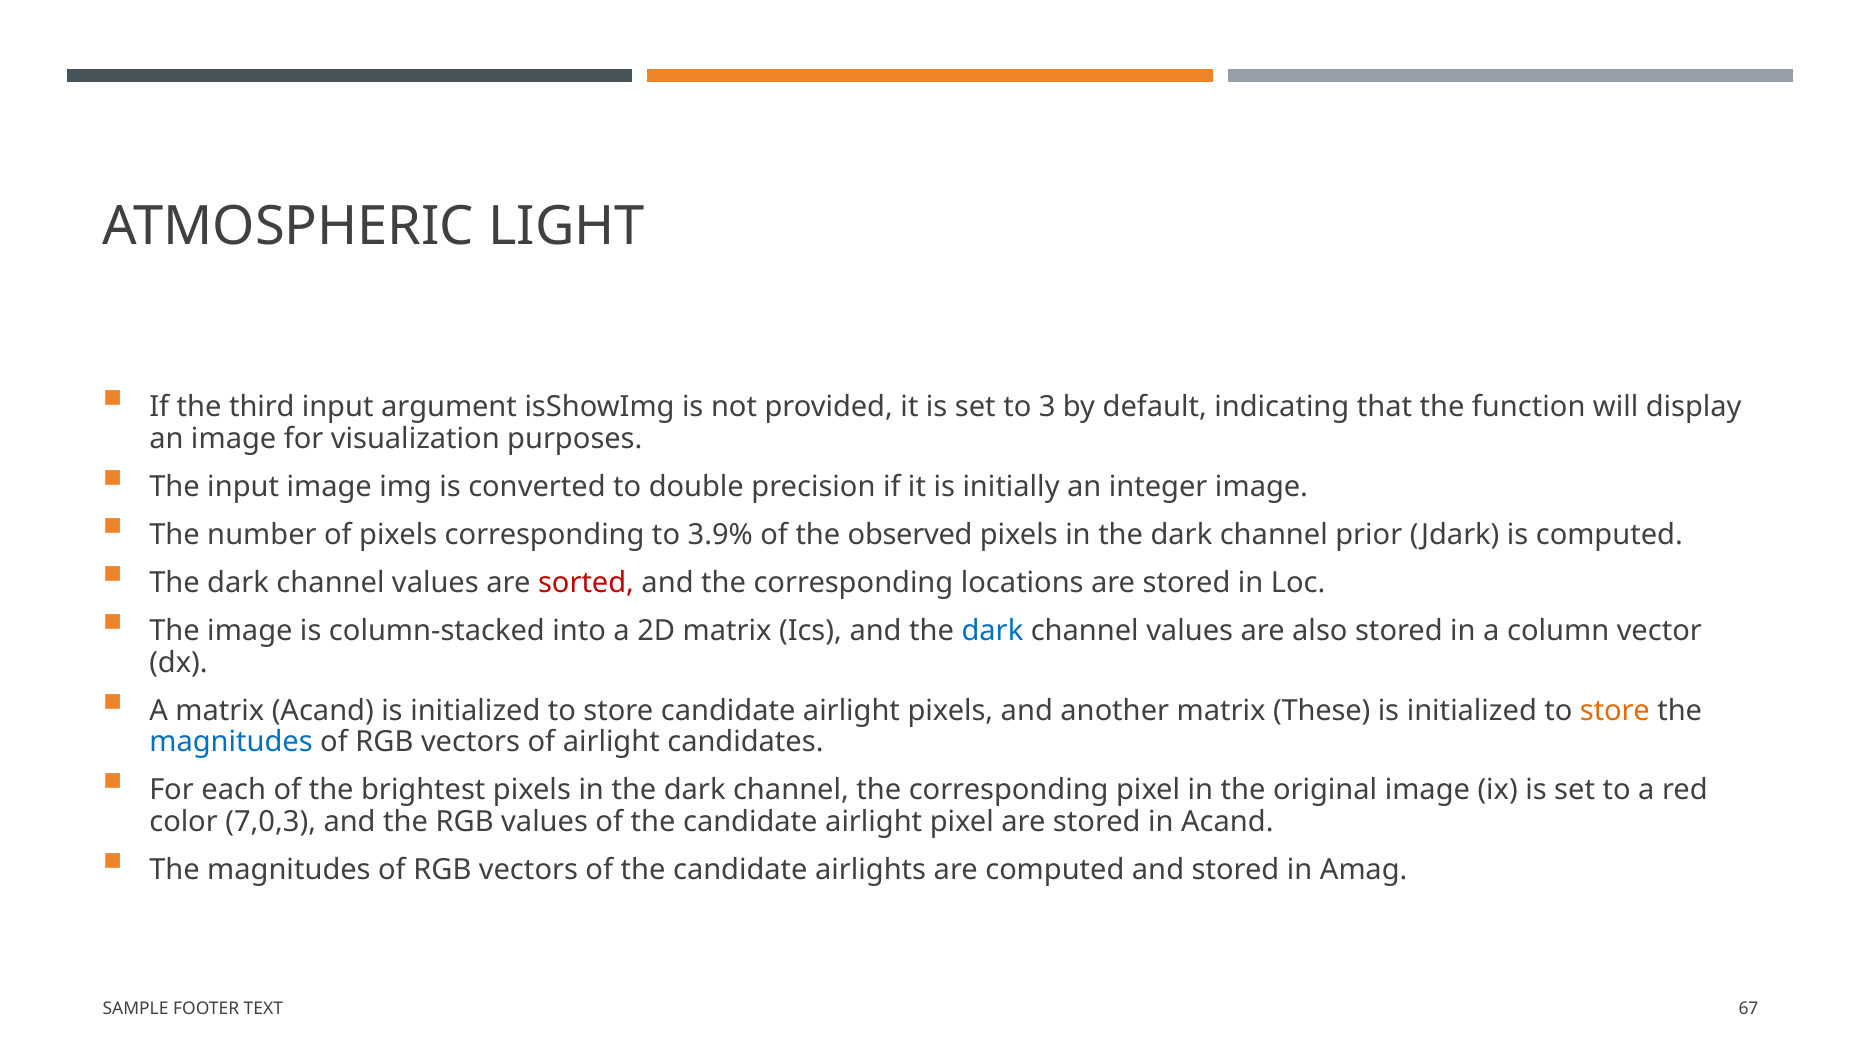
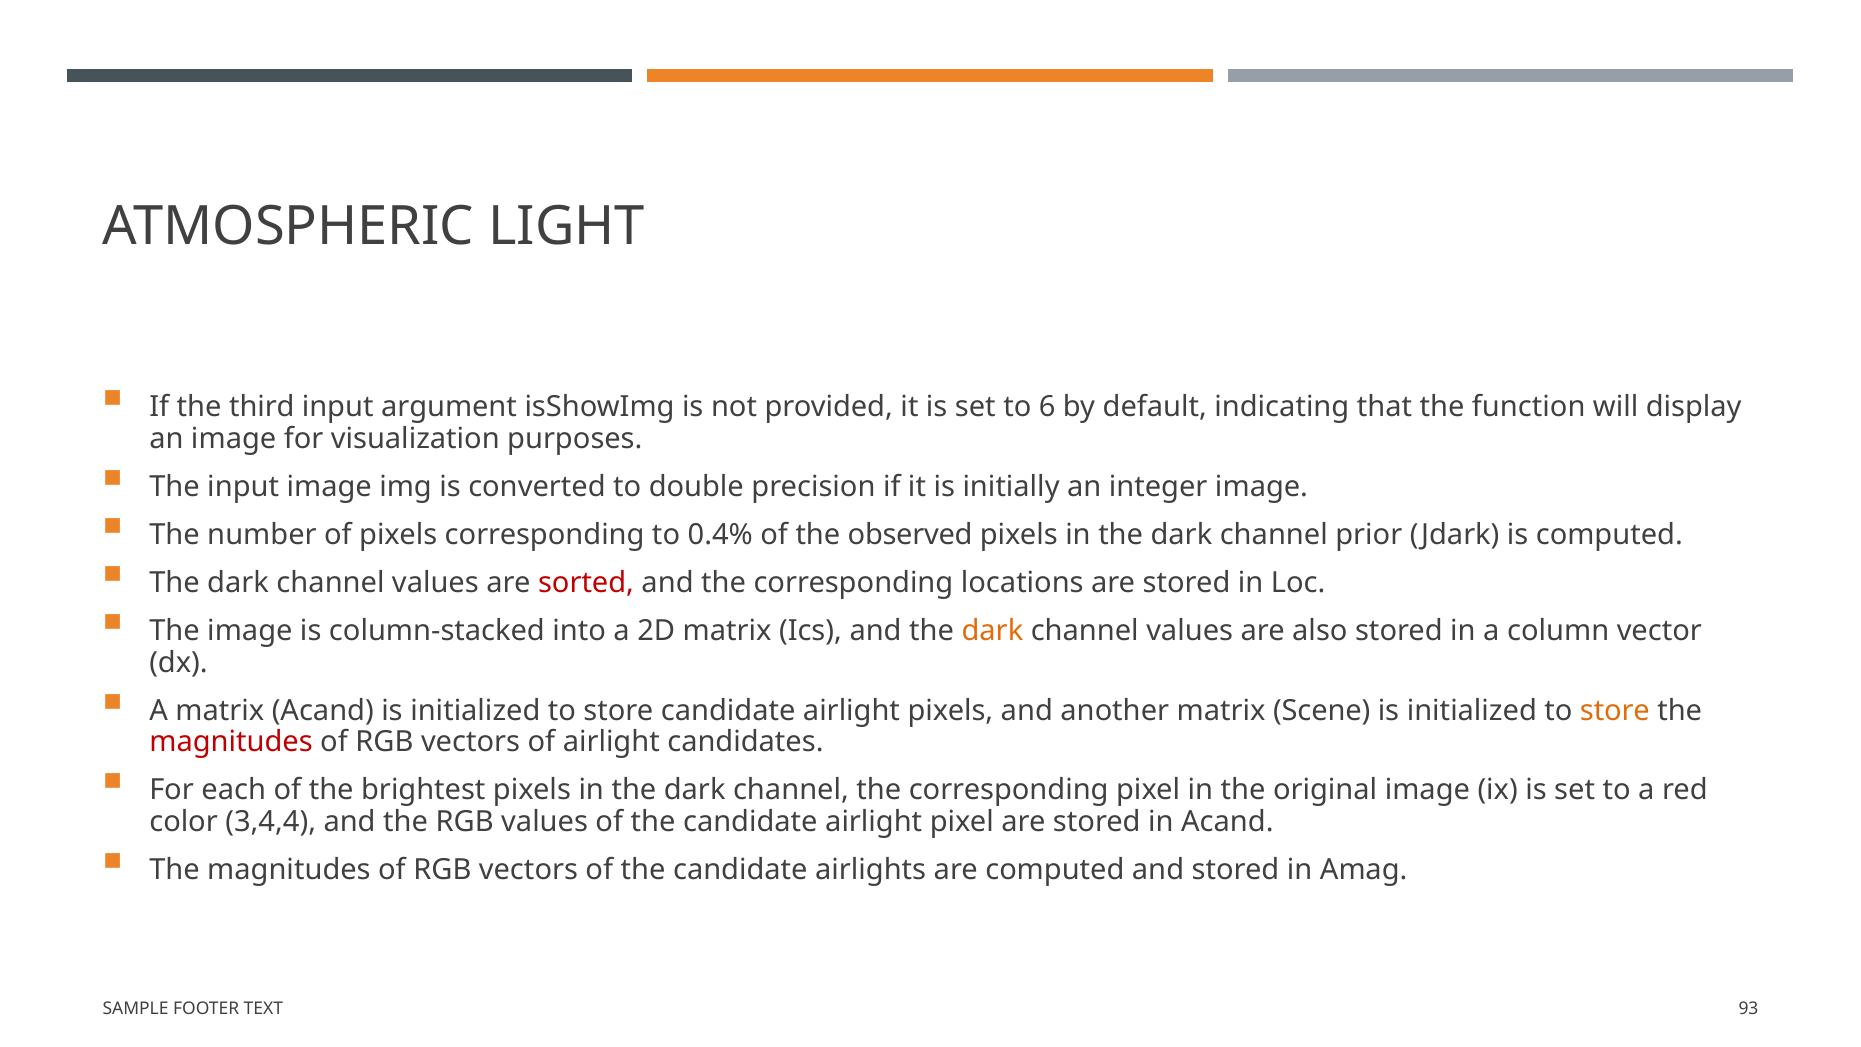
3: 3 -> 6
3.9%: 3.9% -> 0.4%
dark at (992, 631) colour: blue -> orange
These: These -> Scene
magnitudes at (231, 742) colour: blue -> red
7,0,3: 7,0,3 -> 3,4,4
67: 67 -> 93
